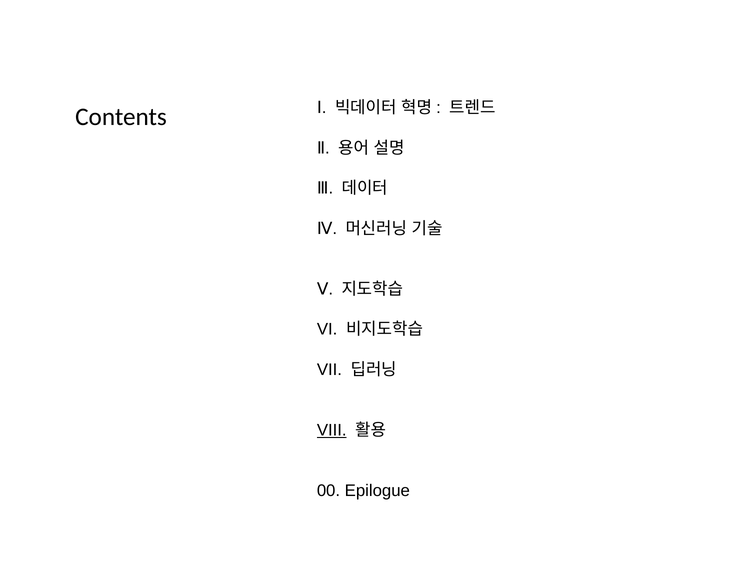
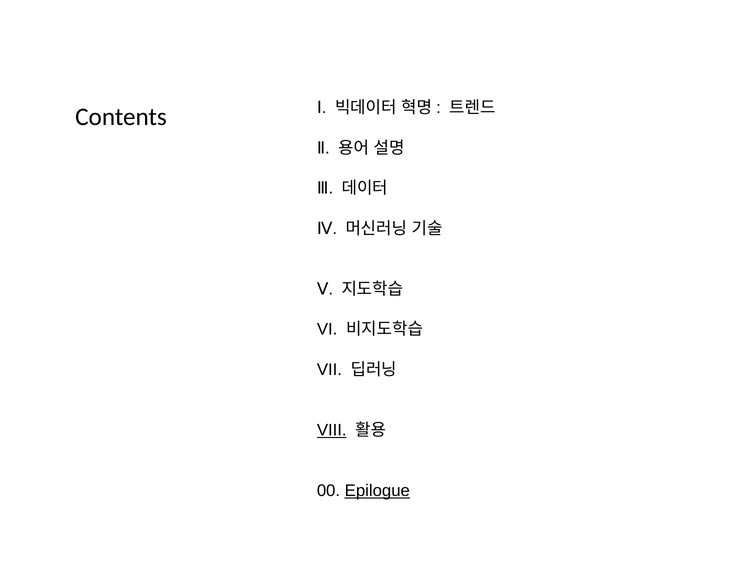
Epilogue underline: none -> present
